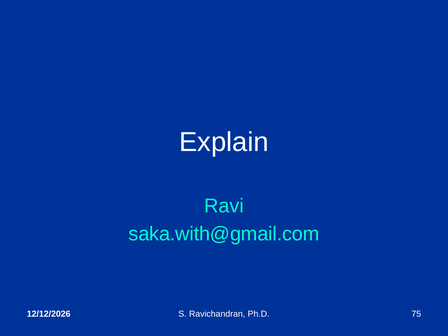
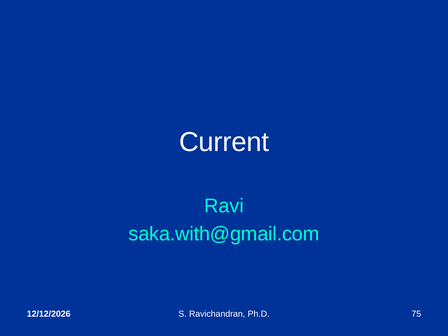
Explain: Explain -> Current
